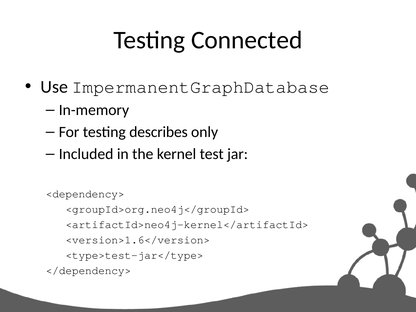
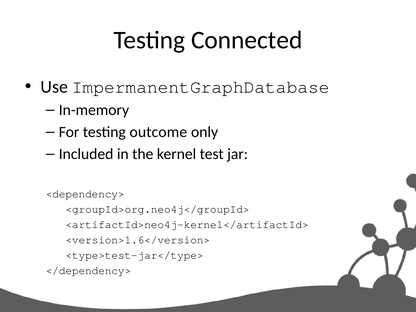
describes: describes -> outcome
